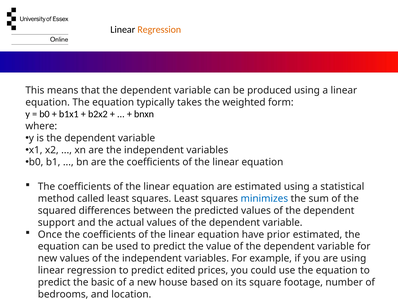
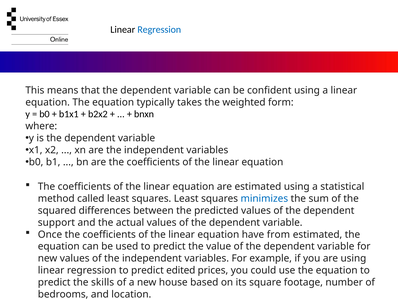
Regression at (159, 30) colour: orange -> blue
produced: produced -> confident
prior: prior -> from
basic: basic -> skills
